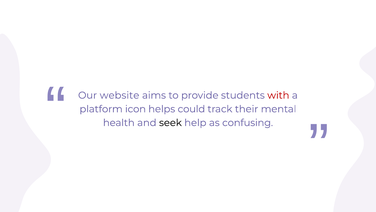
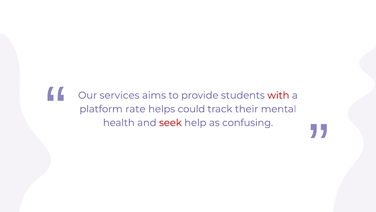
website: website -> services
icon: icon -> rate
seek colour: black -> red
